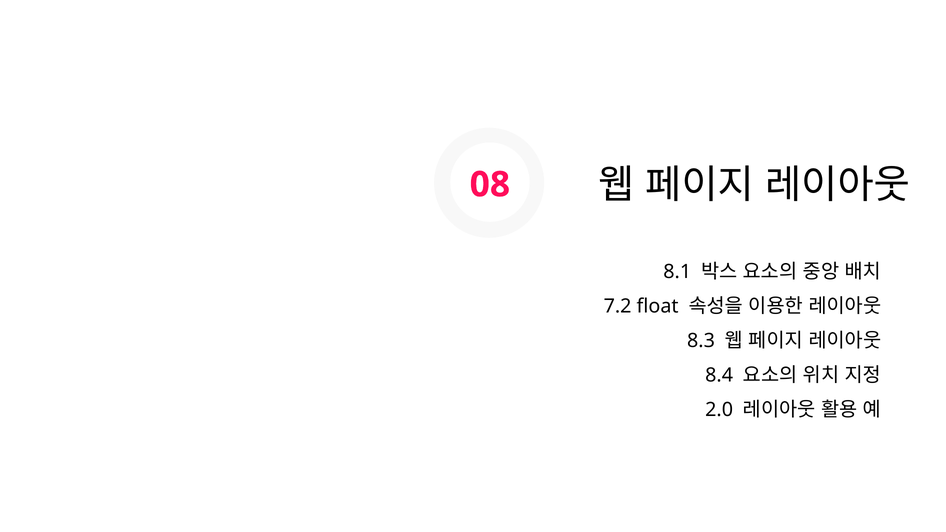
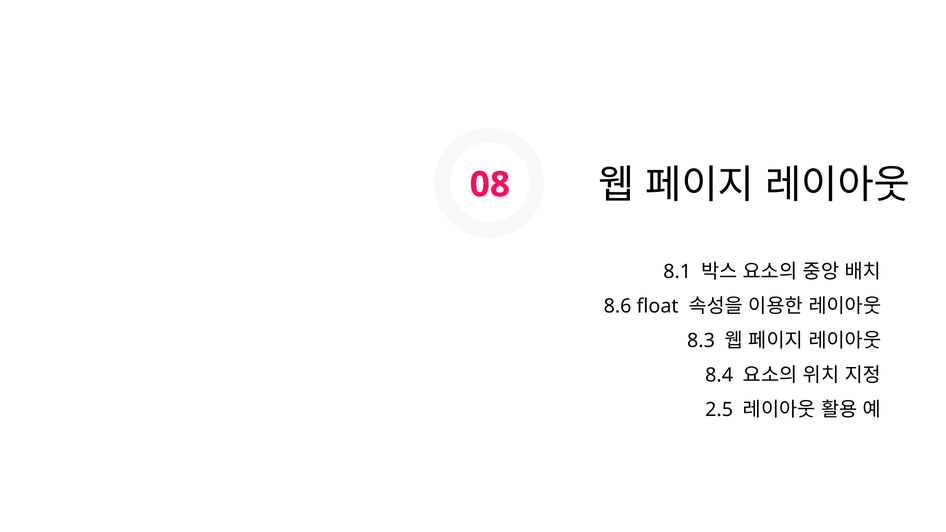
7.2: 7.2 -> 8.6
2.0: 2.0 -> 2.5
